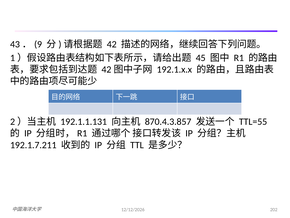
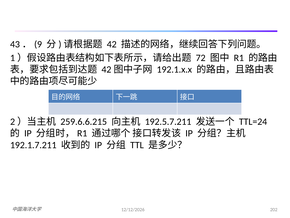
45: 45 -> 72
192.1.1.131: 192.1.1.131 -> 259.6.6.215
870.4.3.857: 870.4.3.857 -> 192.5.7.211
TTL=55: TTL=55 -> TTL=24
